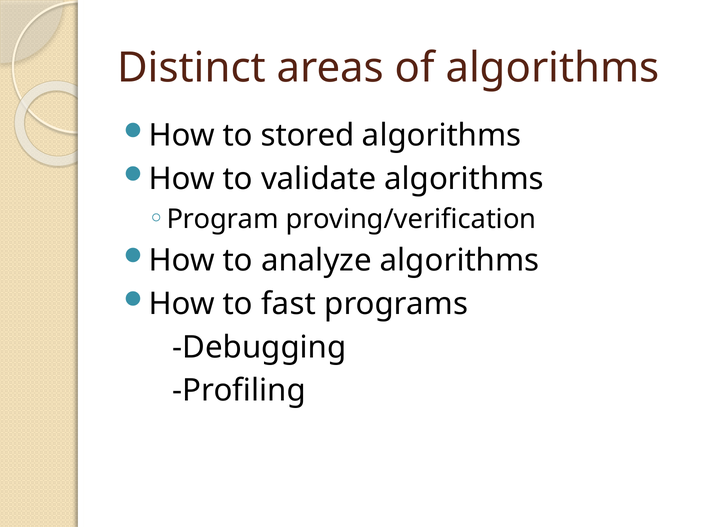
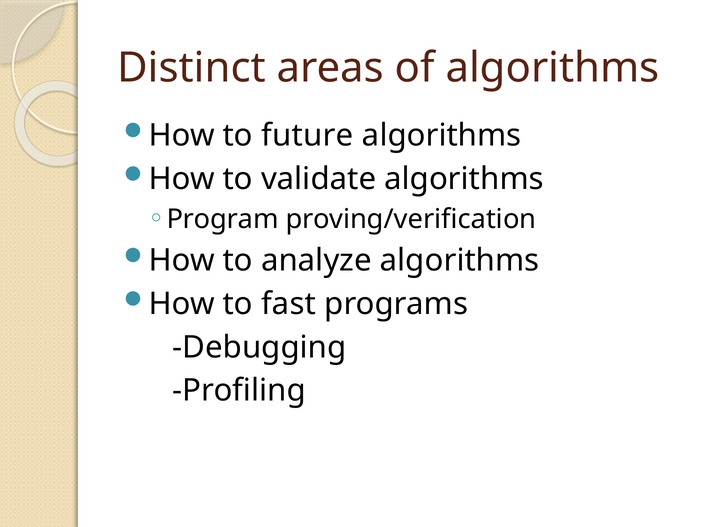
stored: stored -> future
